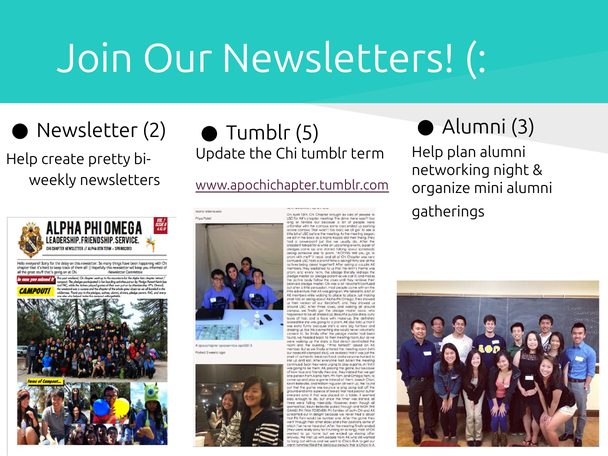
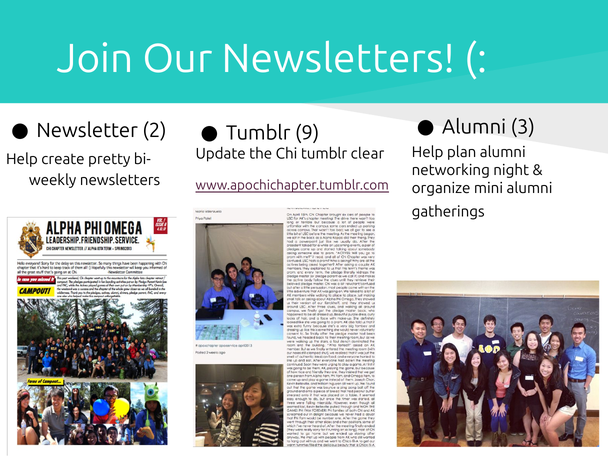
5: 5 -> 9
term: term -> clear
